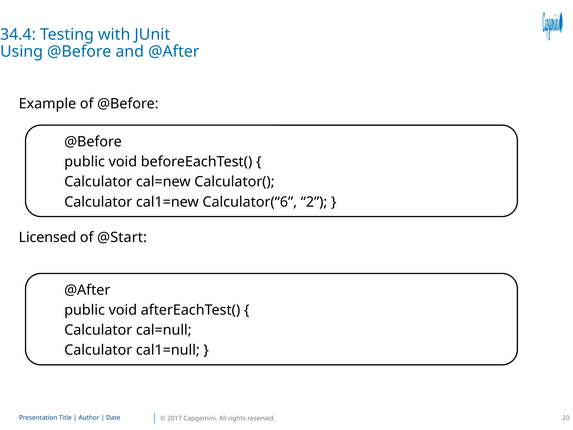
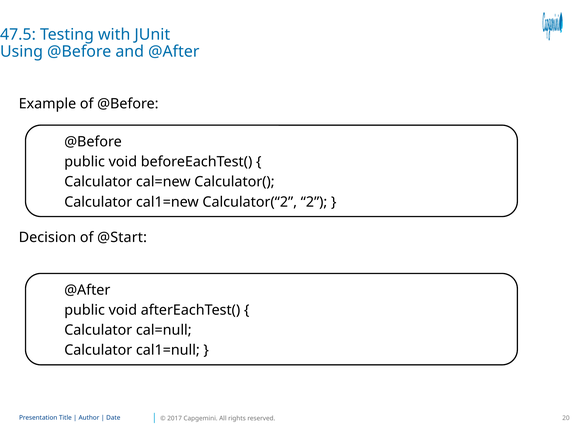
34.4: 34.4 -> 47.5
Calculator(“6: Calculator(“6 -> Calculator(“2
Licensed: Licensed -> Decision
